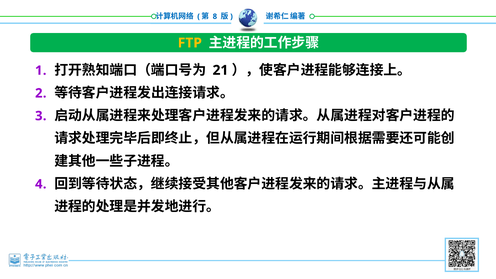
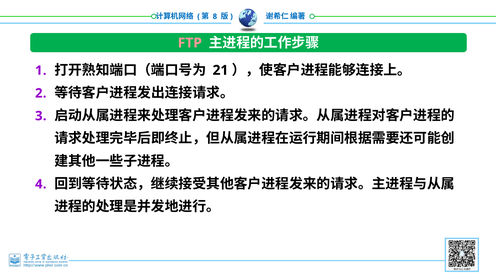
FTP colour: yellow -> pink
